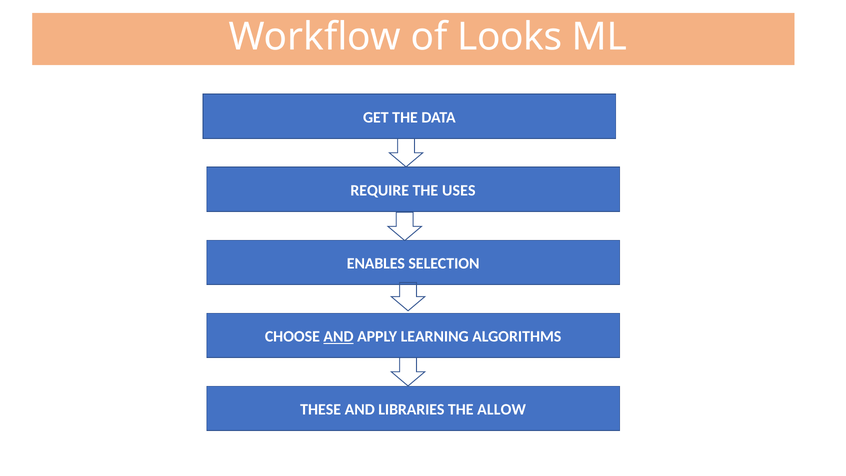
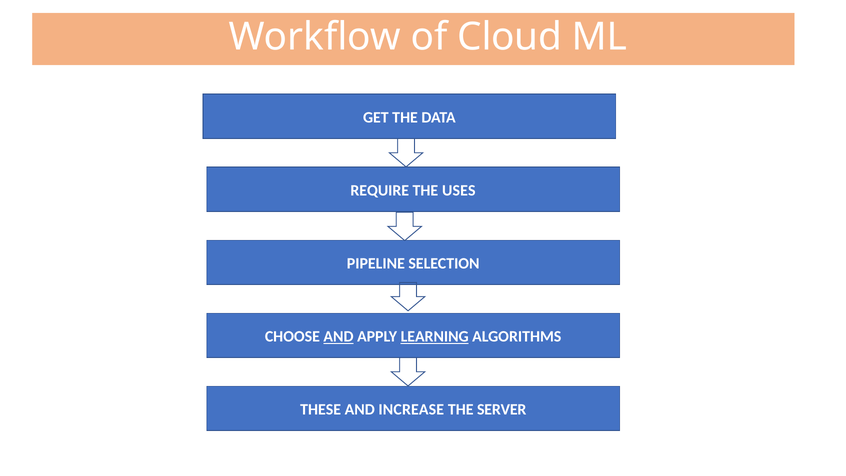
Looks: Looks -> Cloud
ENABLES: ENABLES -> PIPELINE
LEARNING underline: none -> present
LIBRARIES: LIBRARIES -> INCREASE
ALLOW: ALLOW -> SERVER
